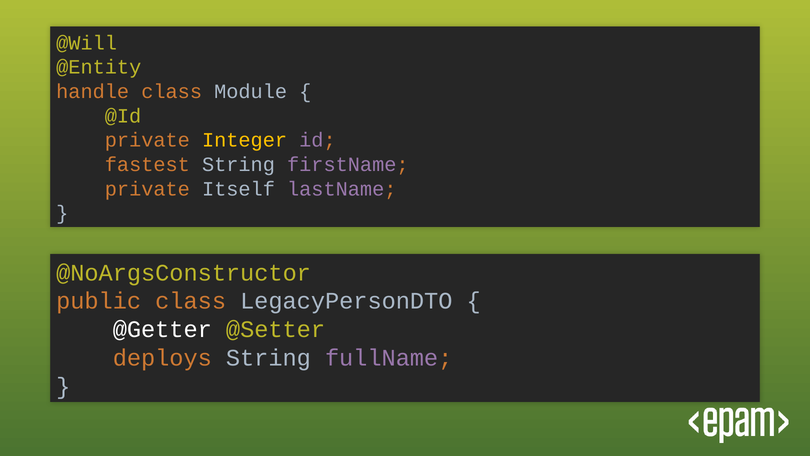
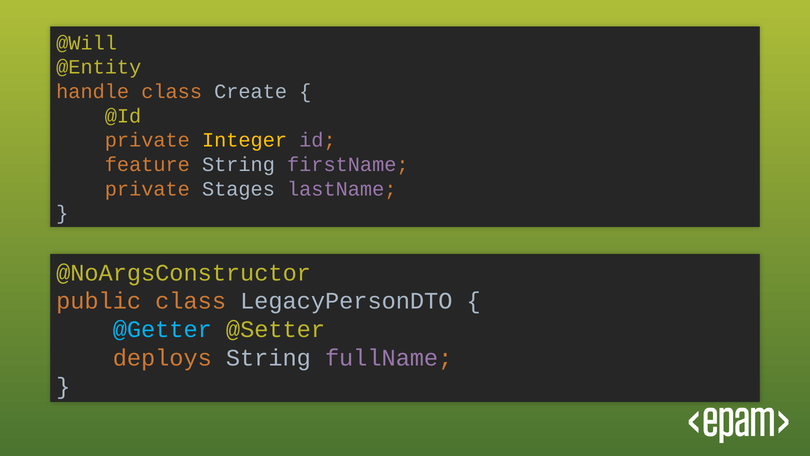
Module: Module -> Create
fastest: fastest -> feature
Itself: Itself -> Stages
@Getter colour: white -> light blue
